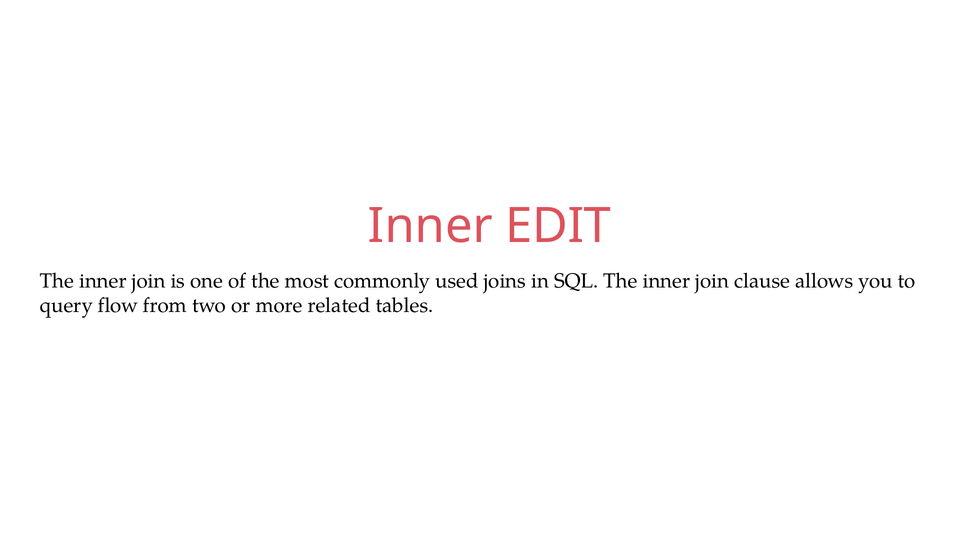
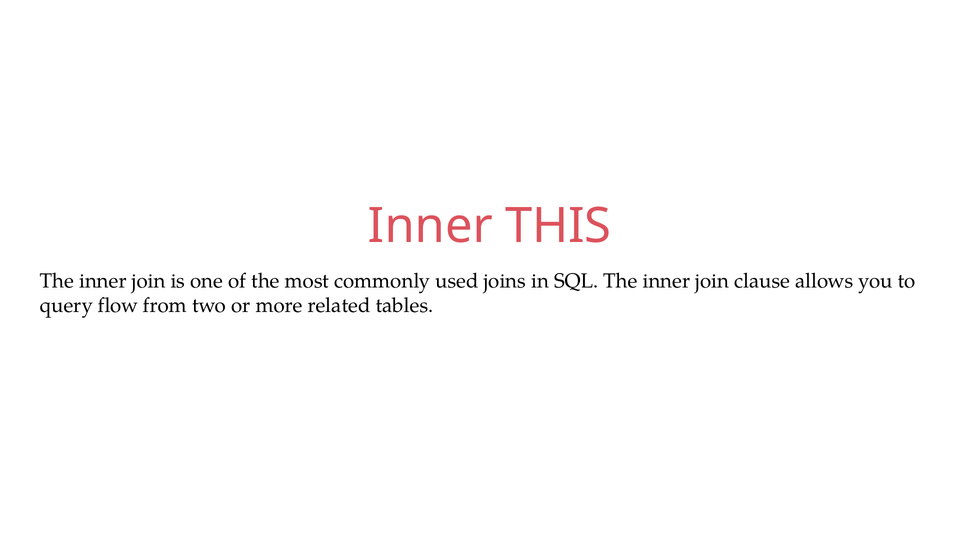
EDIT: EDIT -> THIS
